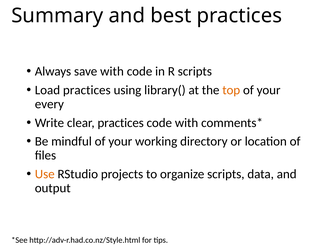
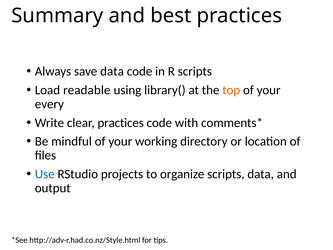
save with: with -> data
Load practices: practices -> readable
Use colour: orange -> blue
